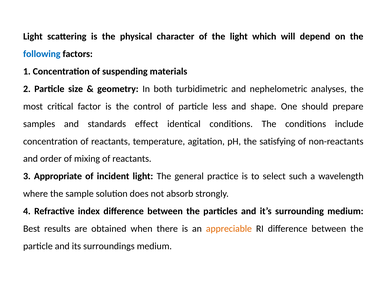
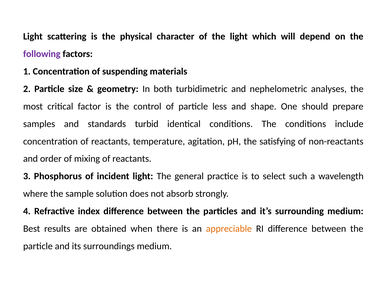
following colour: blue -> purple
effect: effect -> turbid
Appropriate: Appropriate -> Phosphorus
